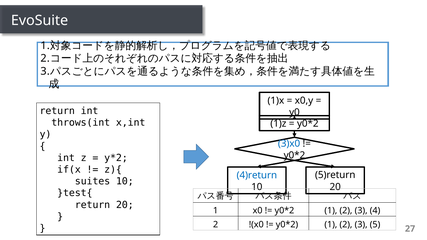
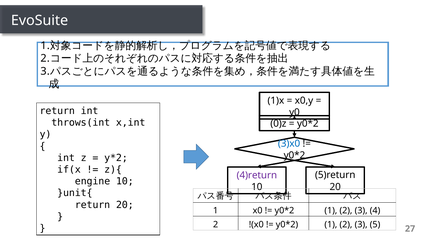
1)z: 1)z -> 0)z
4)return colour: blue -> purple
suites: suites -> engine
}test{: }test{ -> }unit{
